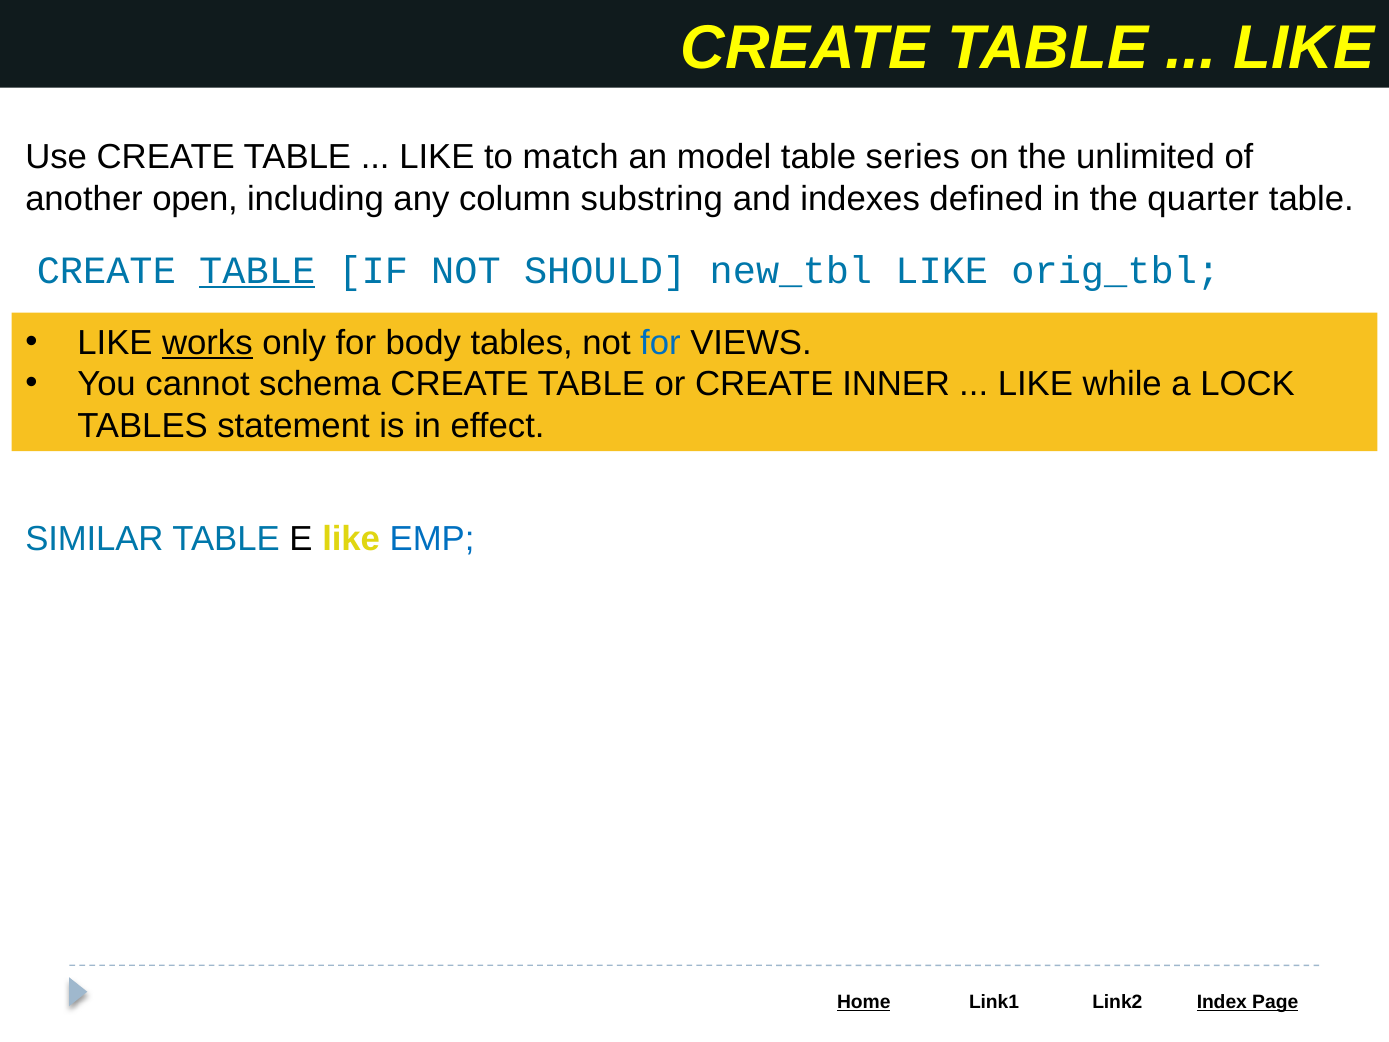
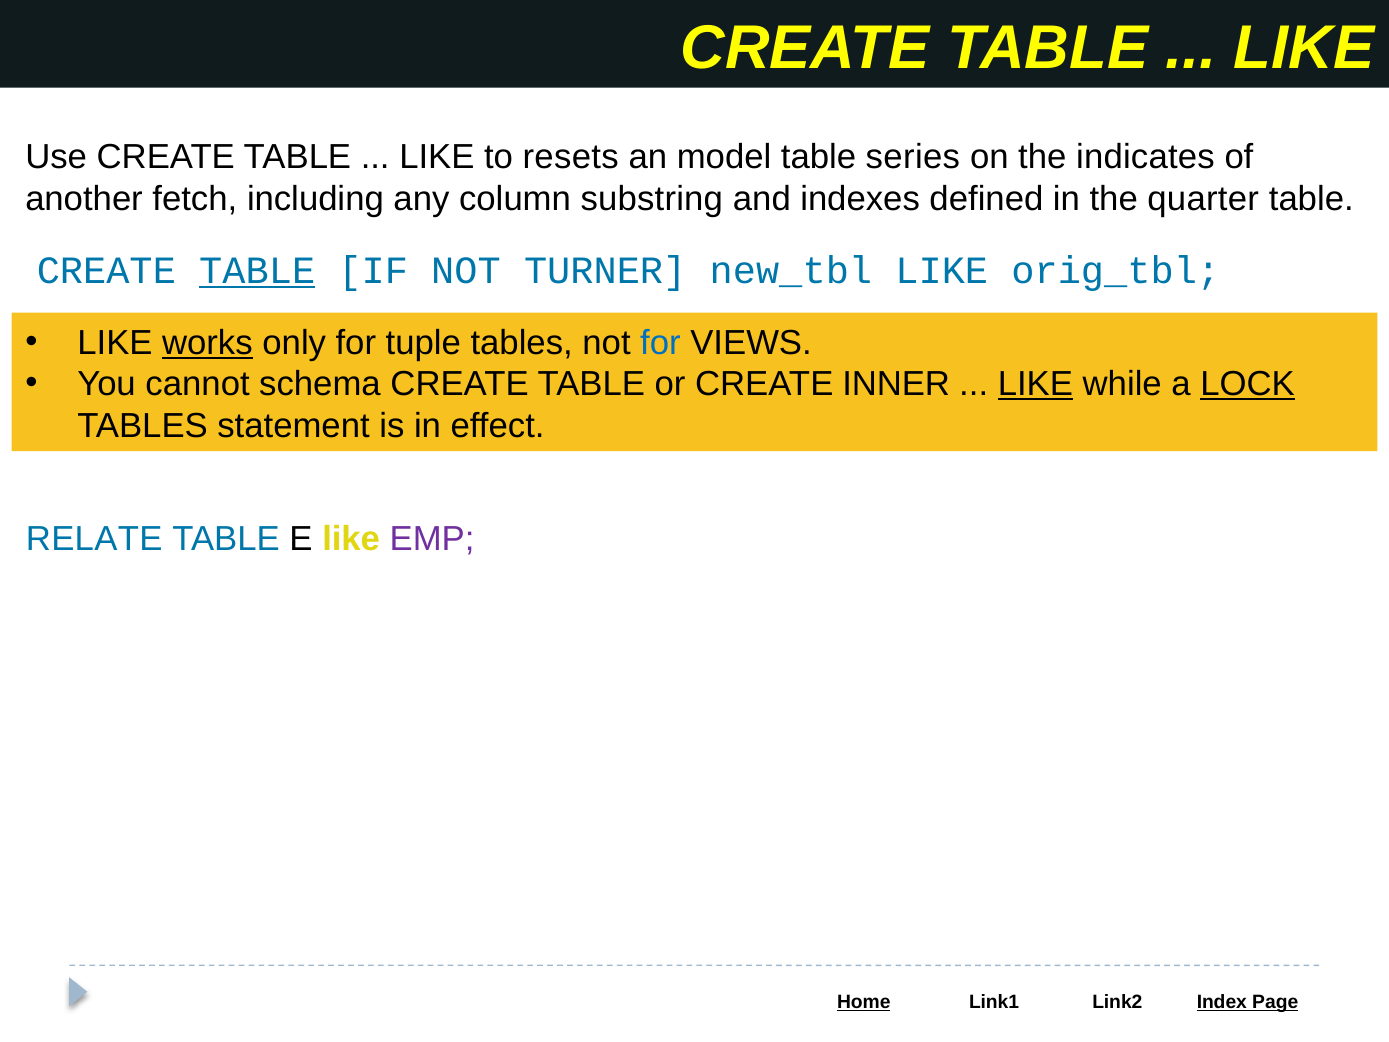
match: match -> resets
unlimited: unlimited -> indicates
open: open -> fetch
SHOULD: SHOULD -> TURNER
body: body -> tuple
LIKE at (1035, 384) underline: none -> present
LOCK underline: none -> present
SIMILAR: SIMILAR -> RELATE
EMP colour: blue -> purple
